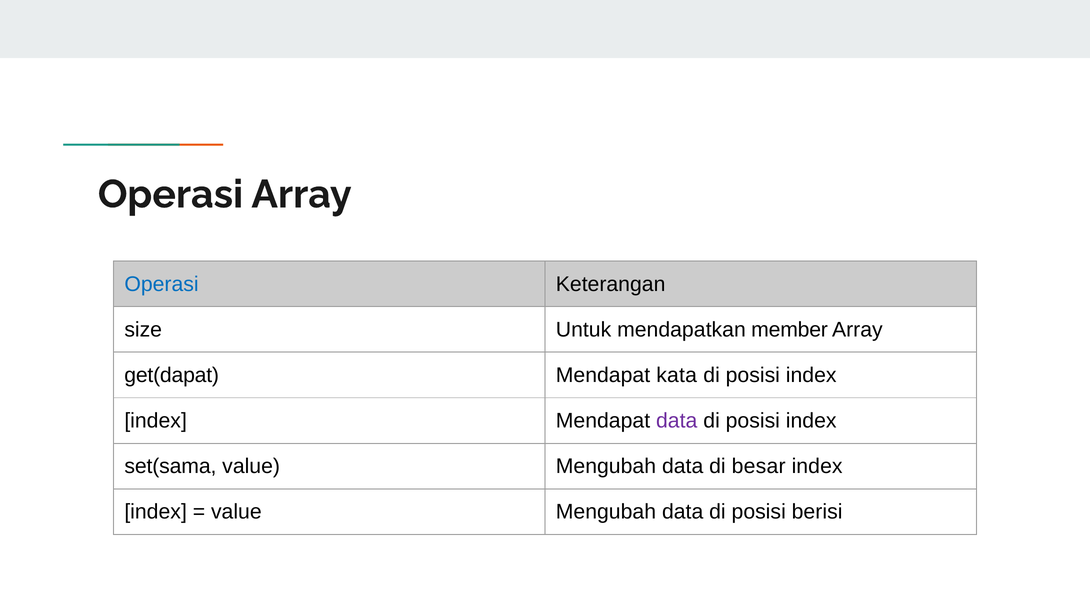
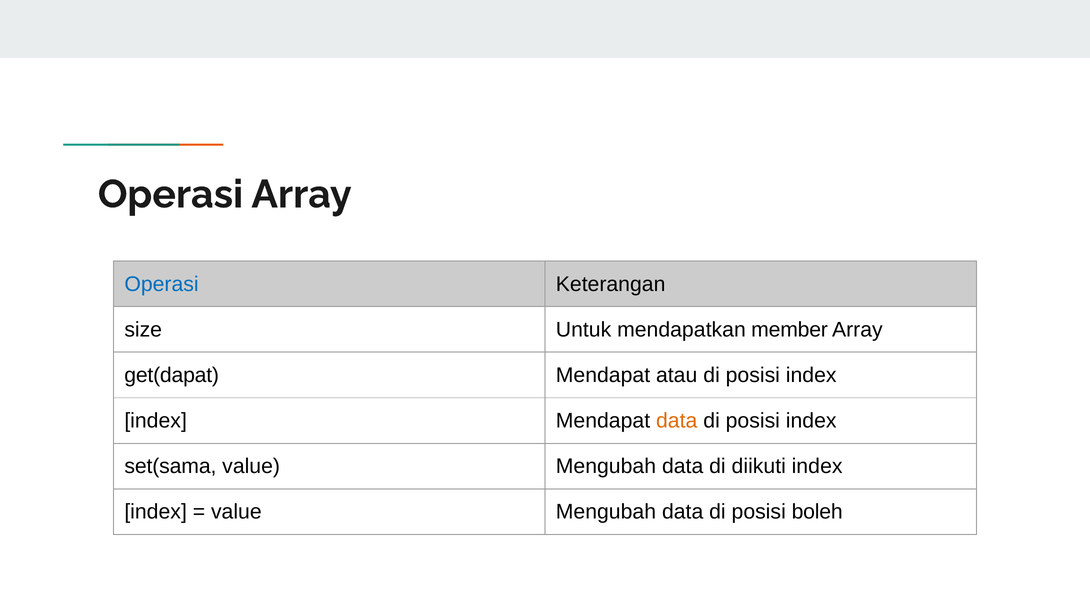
kata: kata -> atau
data at (677, 421) colour: purple -> orange
besar: besar -> diikuti
berisi: berisi -> boleh
